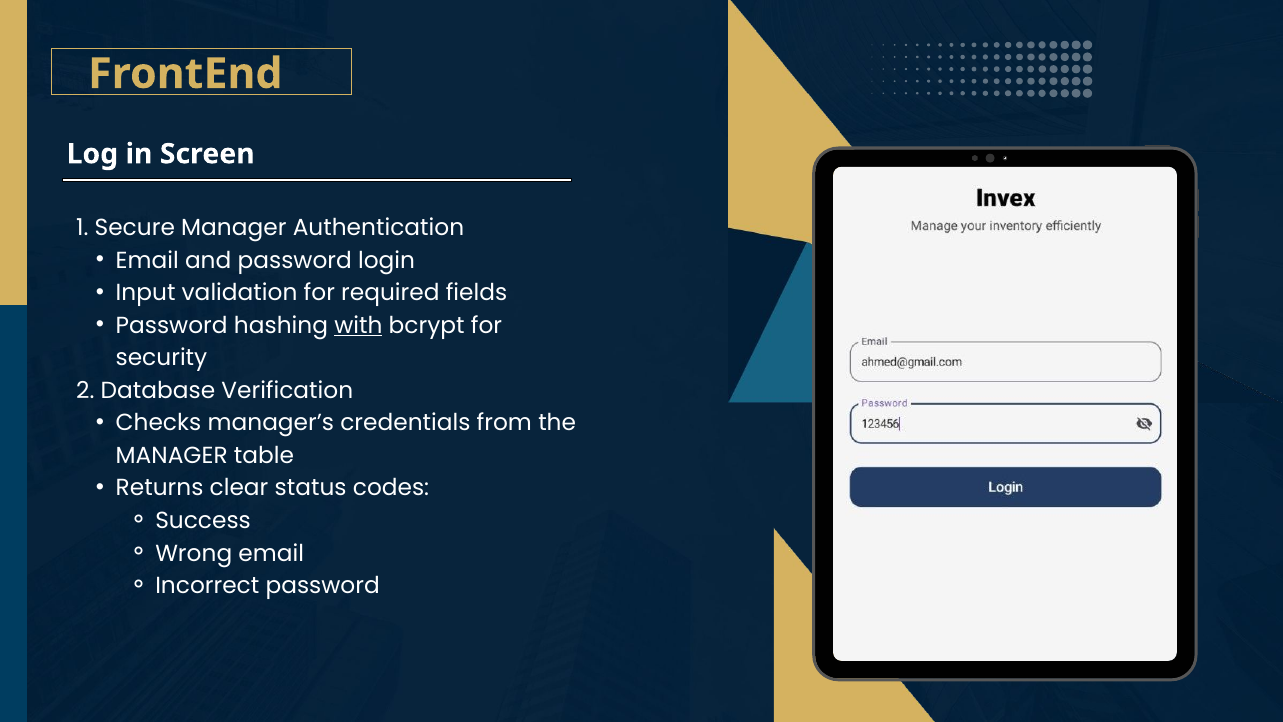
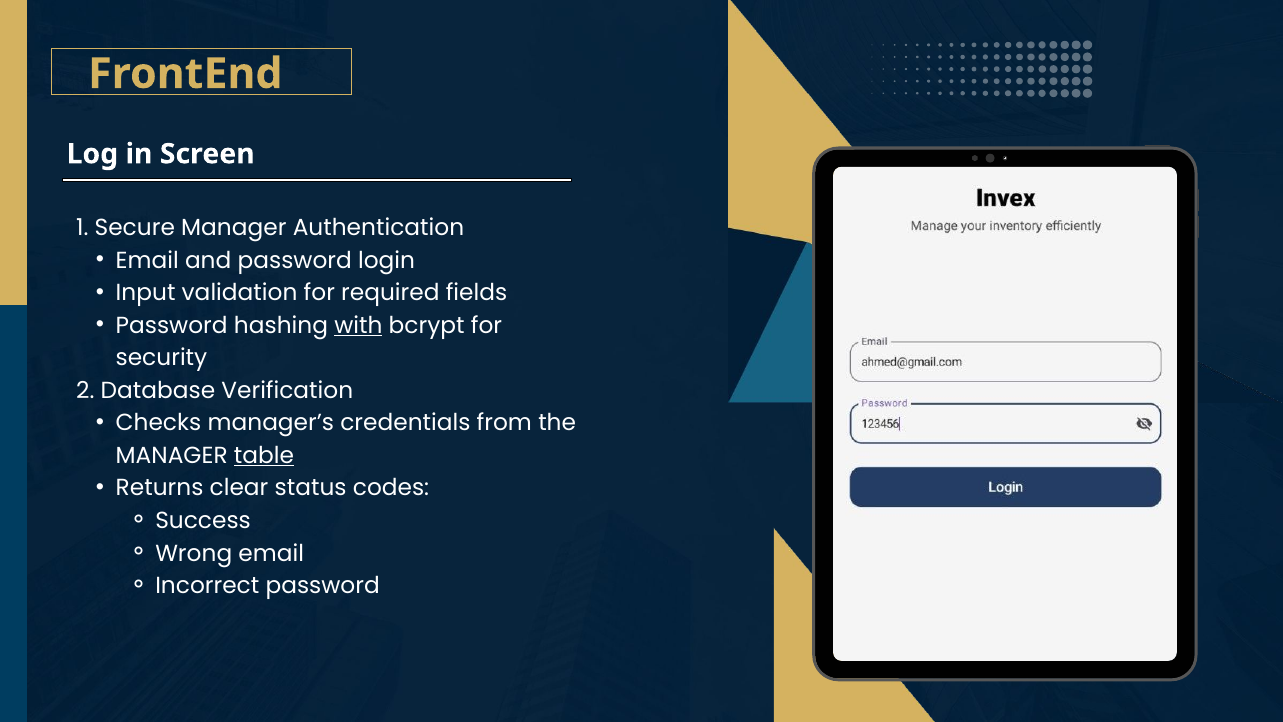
table underline: none -> present
